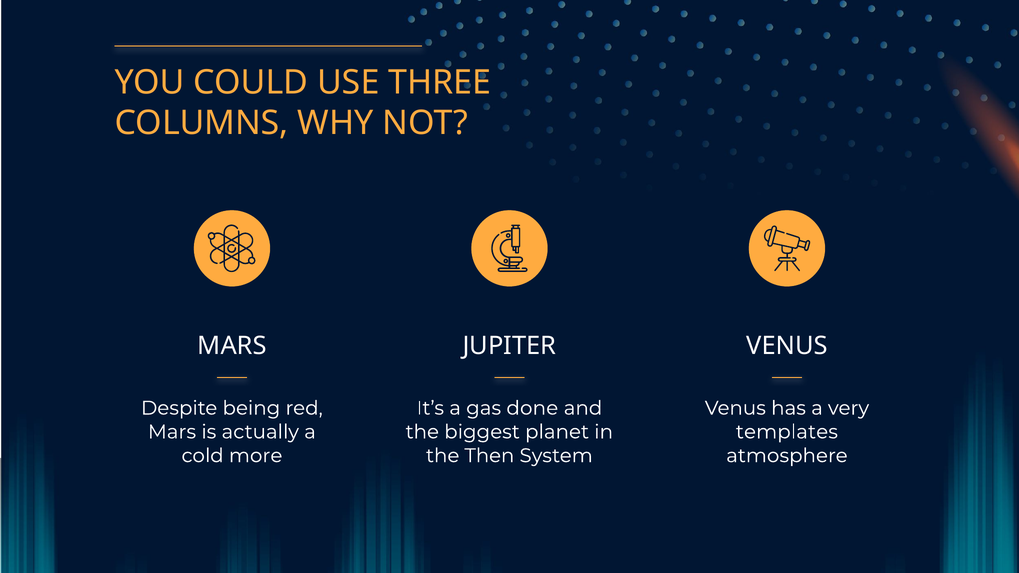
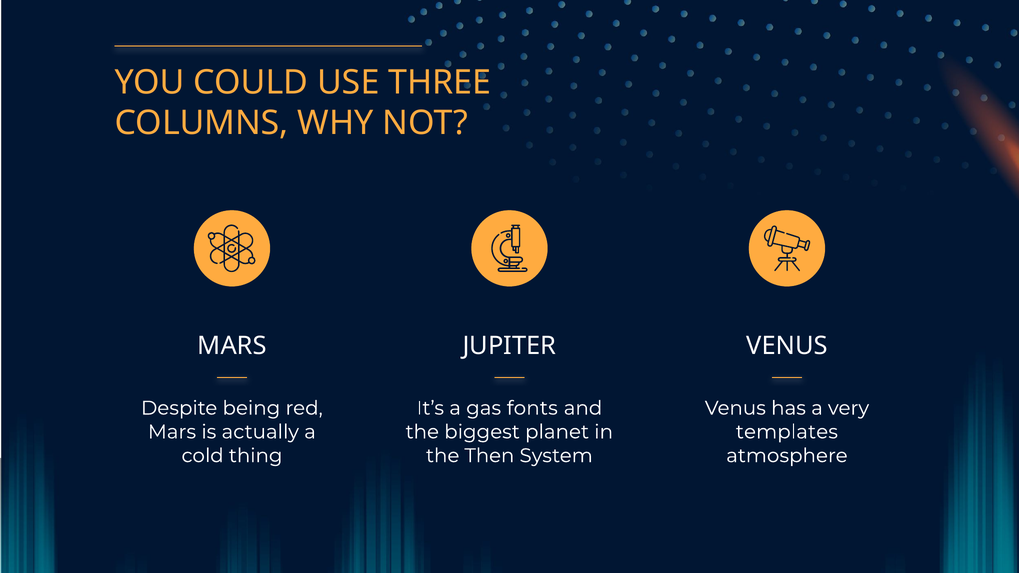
done: done -> fonts
more: more -> thing
